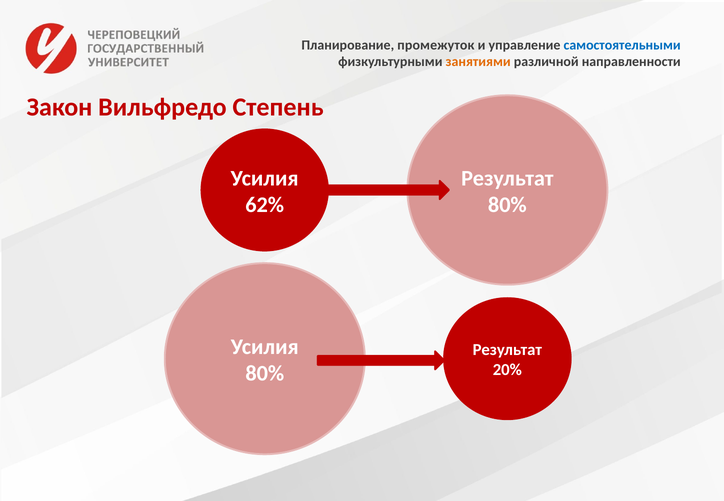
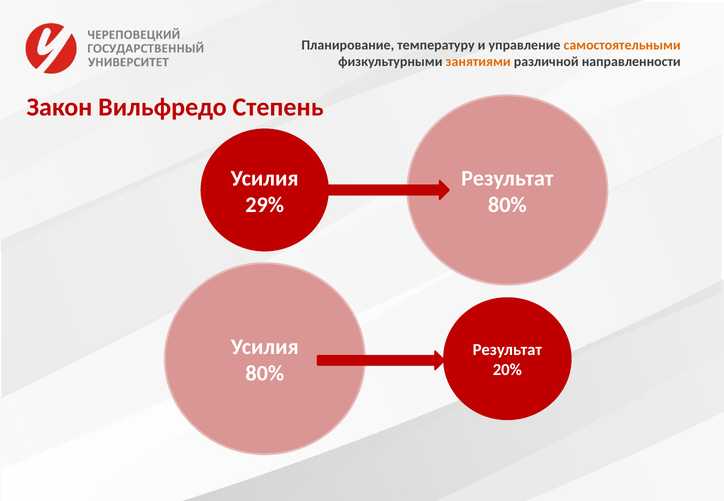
промежуток: промежуток -> температуру
самостоятельными colour: blue -> orange
62%: 62% -> 29%
